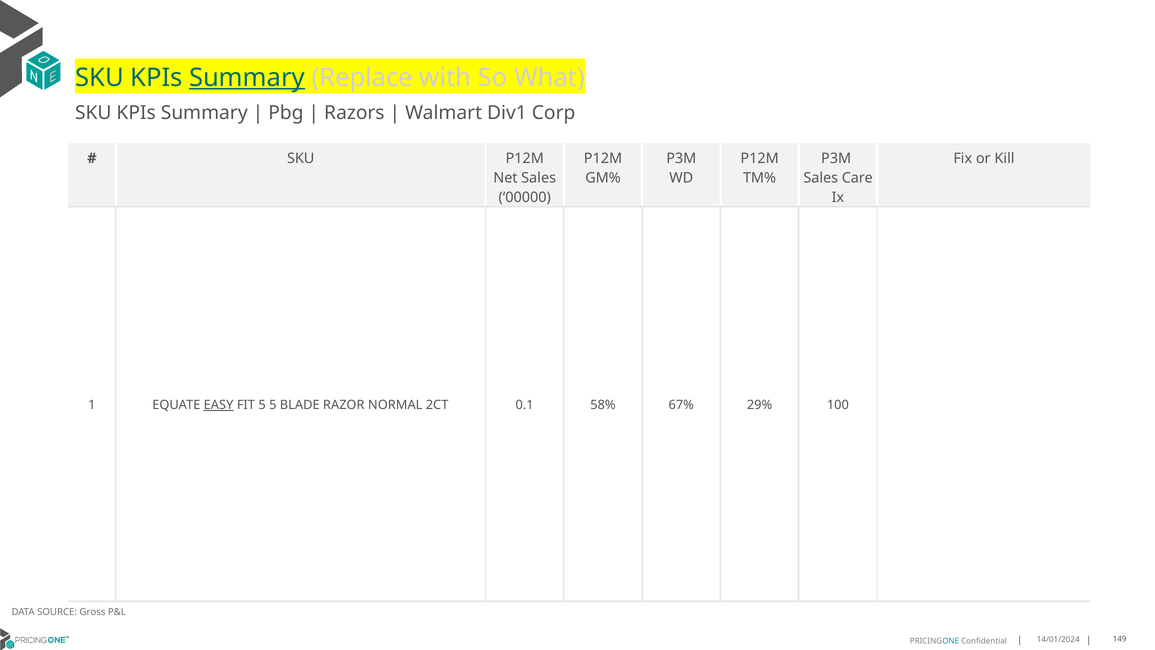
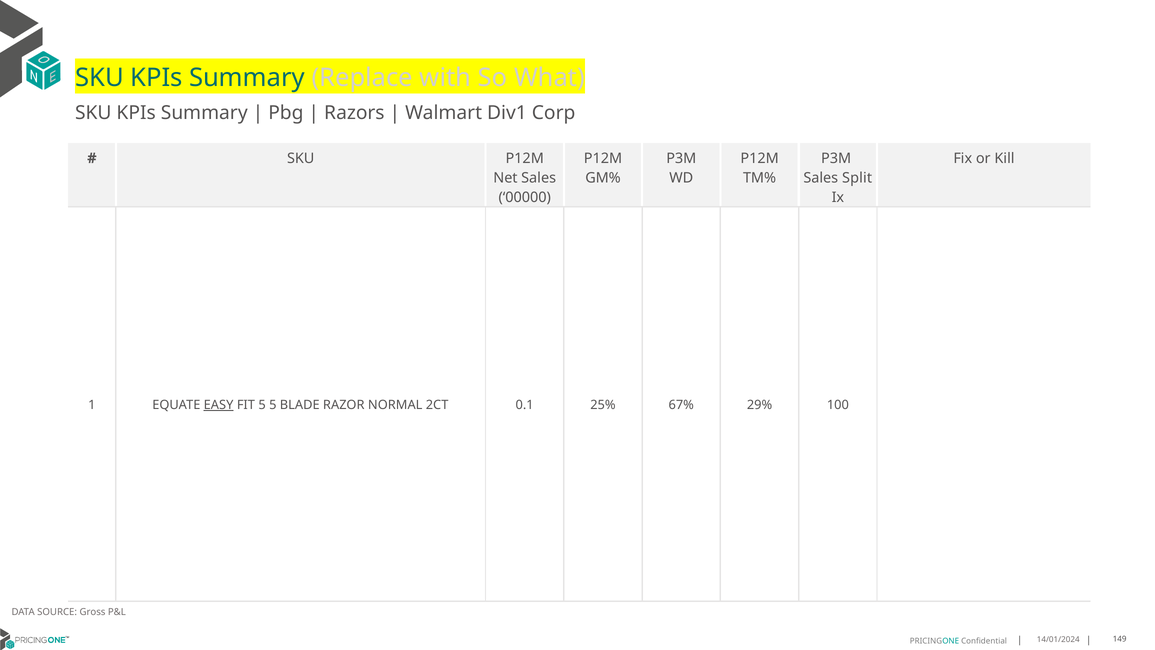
Summary at (247, 78) underline: present -> none
Care: Care -> Split
58%: 58% -> 25%
